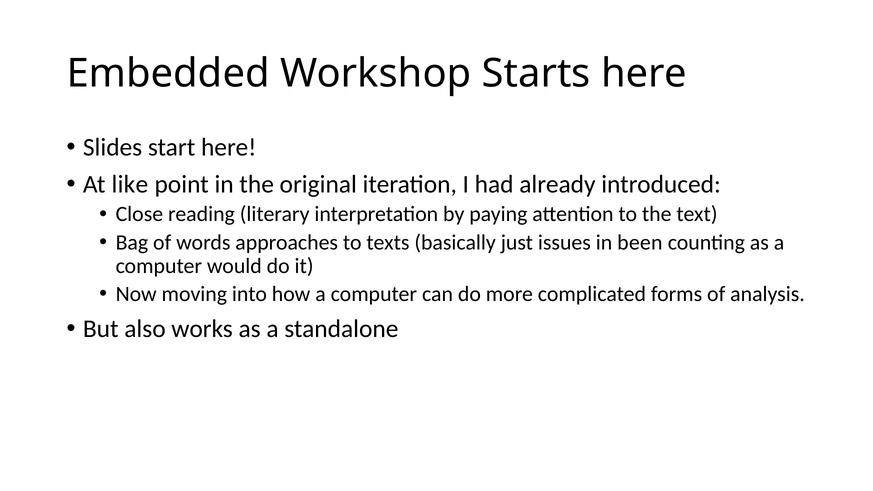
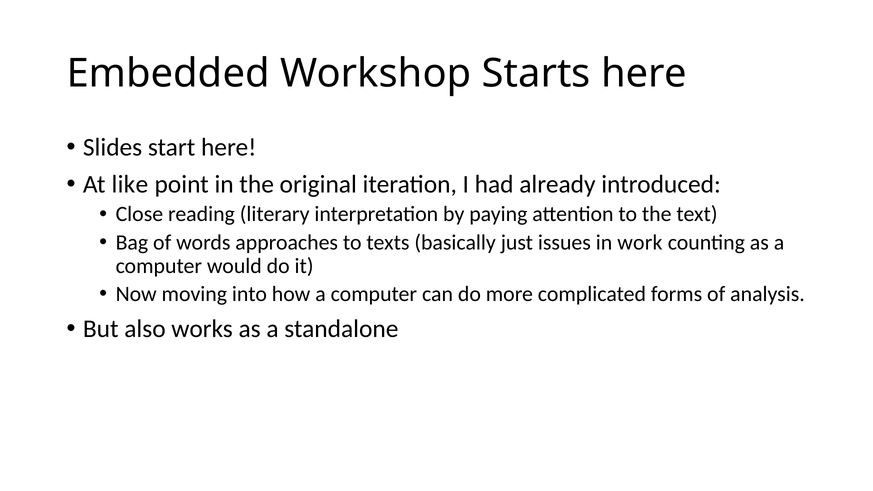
been: been -> work
